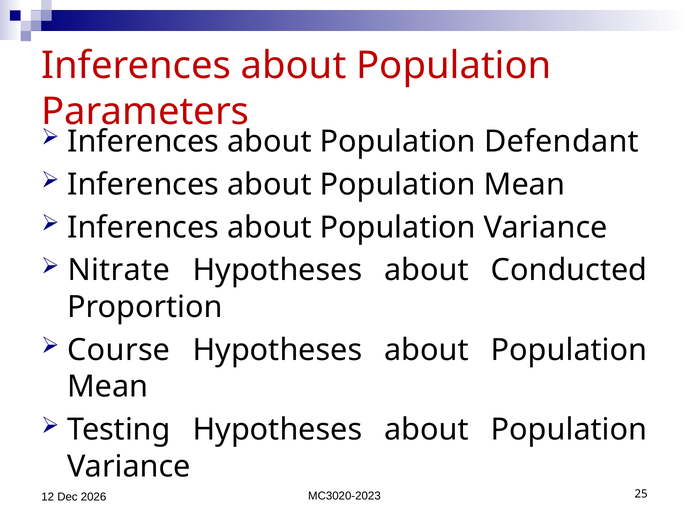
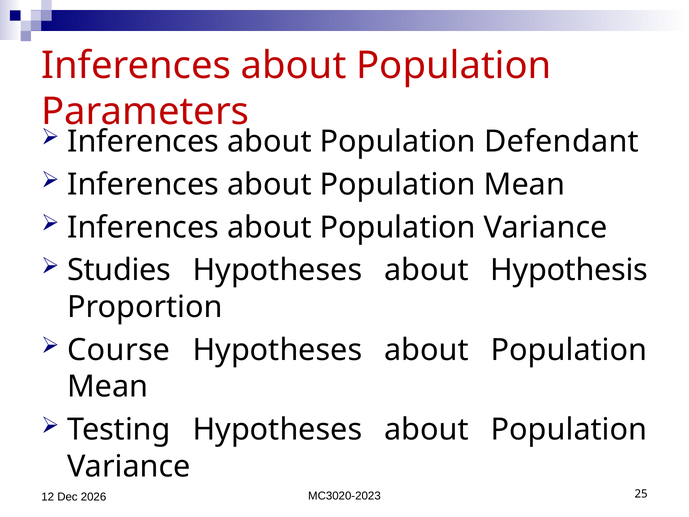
Nitrate: Nitrate -> Studies
Conducted: Conducted -> Hypothesis
